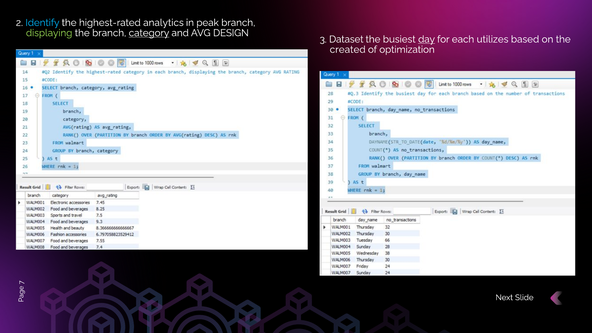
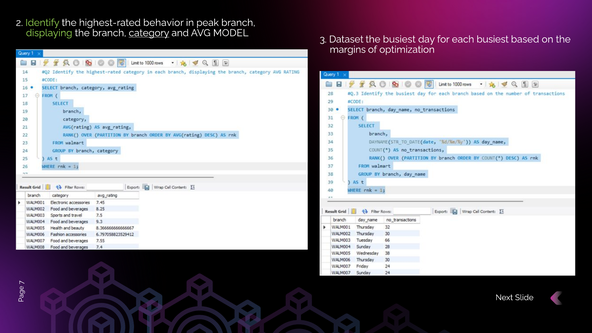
Identify colour: light blue -> light green
analytics: analytics -> behavior
DESIGN: DESIGN -> MODEL
day underline: present -> none
each utilizes: utilizes -> busiest
created: created -> margins
